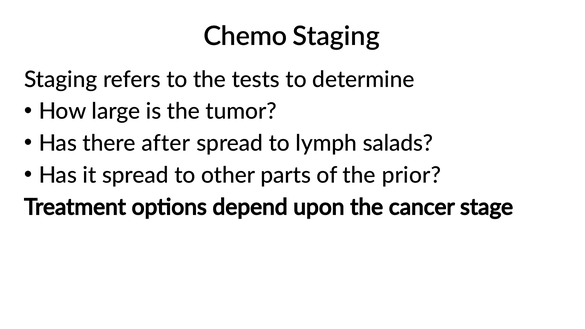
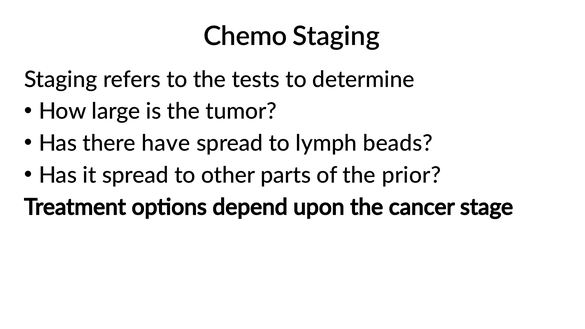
after: after -> have
salads: salads -> beads
